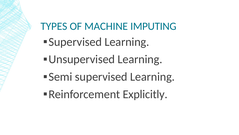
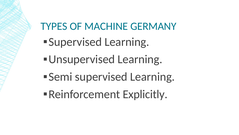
IMPUTING: IMPUTING -> GERMANY
